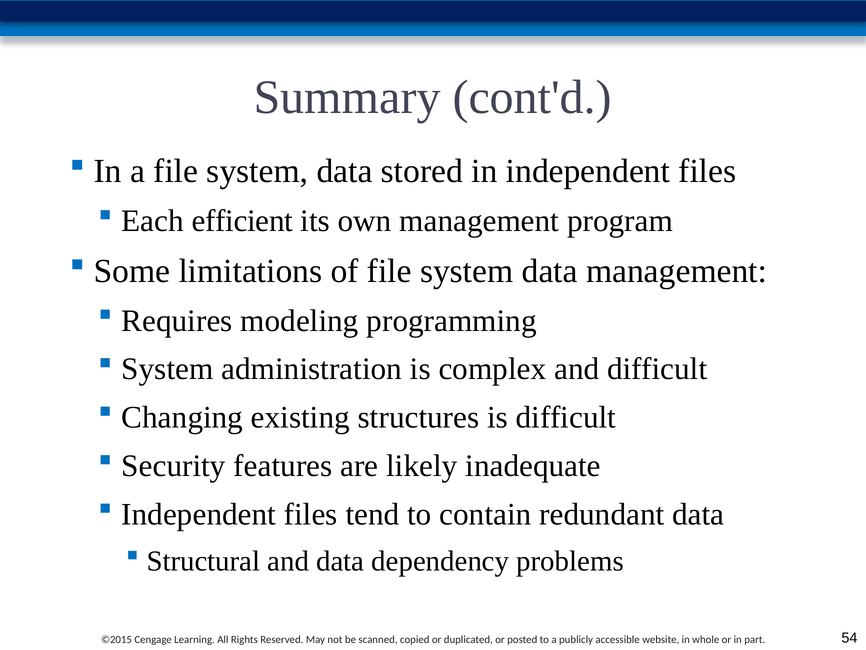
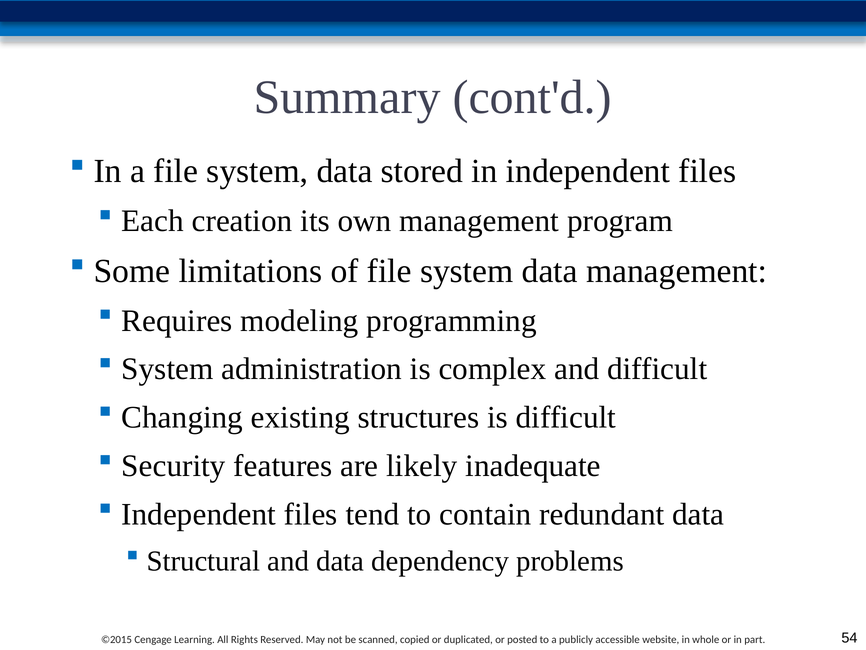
efficient: efficient -> creation
